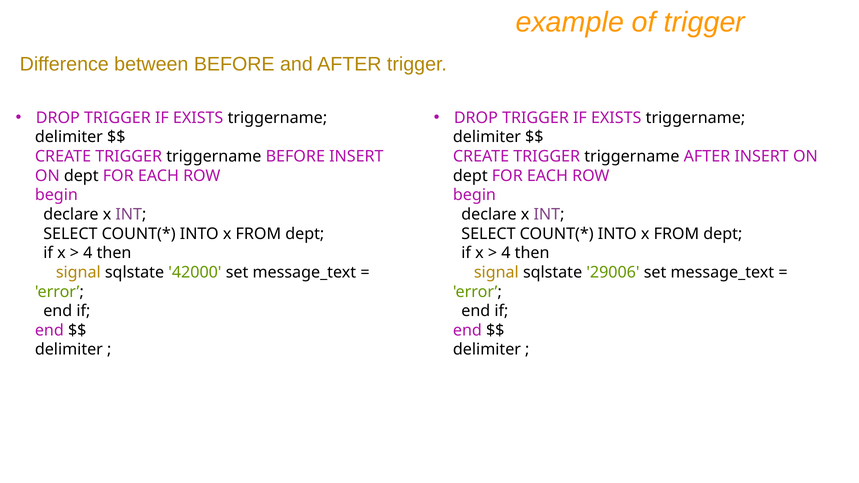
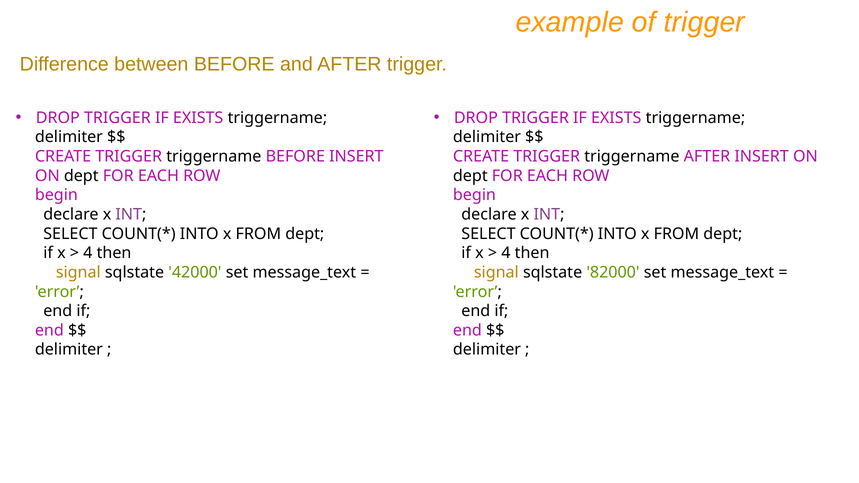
29006: 29006 -> 82000
